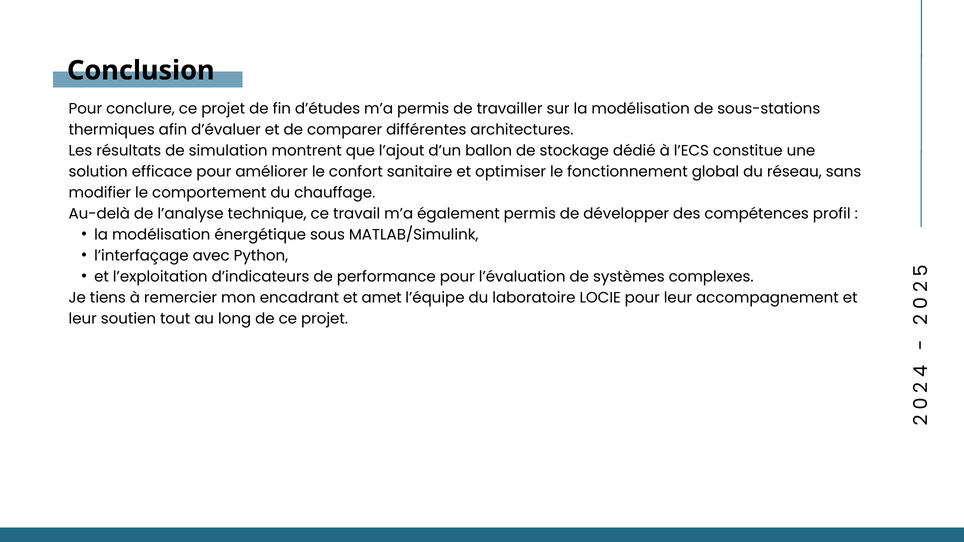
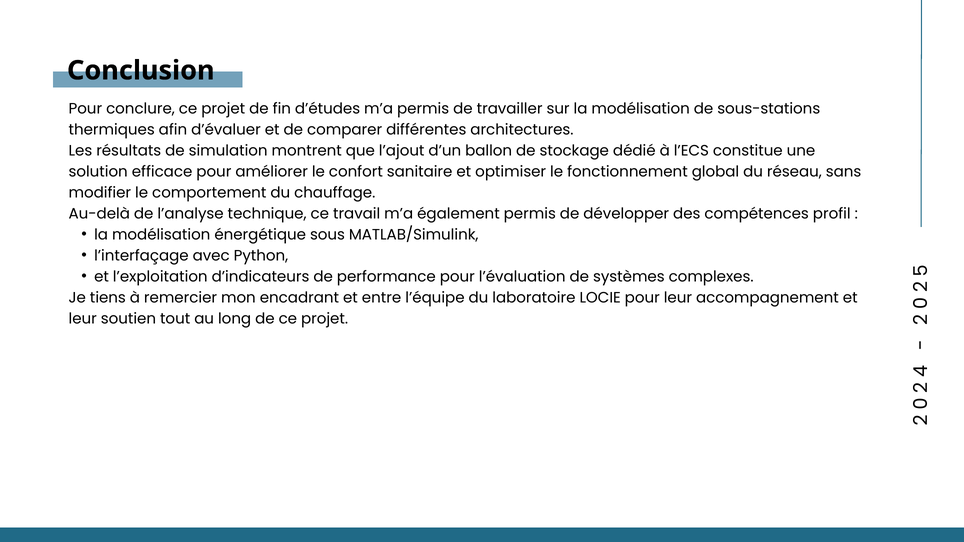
amet: amet -> entre
